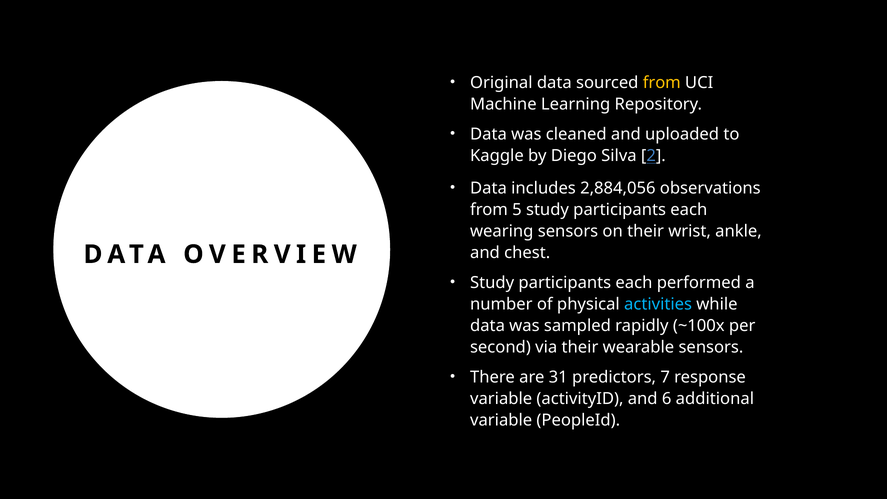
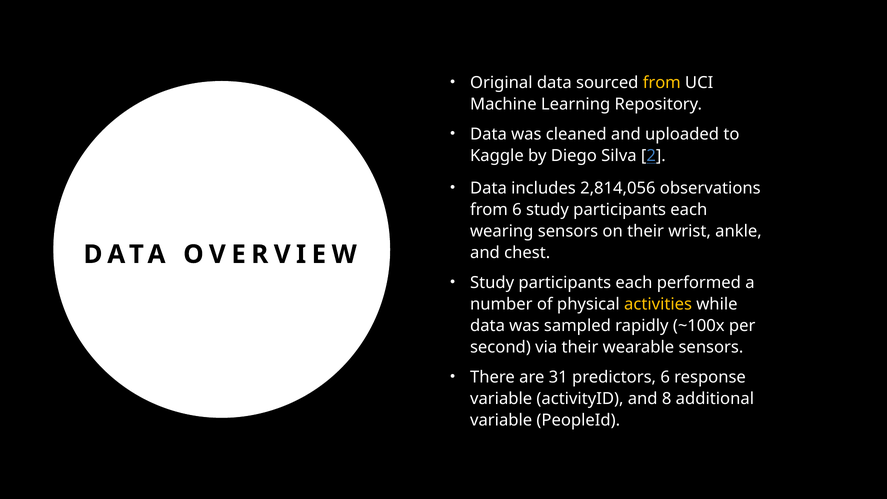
2,884,056: 2,884,056 -> 2,814,056
from 5: 5 -> 6
activities colour: light blue -> yellow
predictors 7: 7 -> 6
6: 6 -> 8
